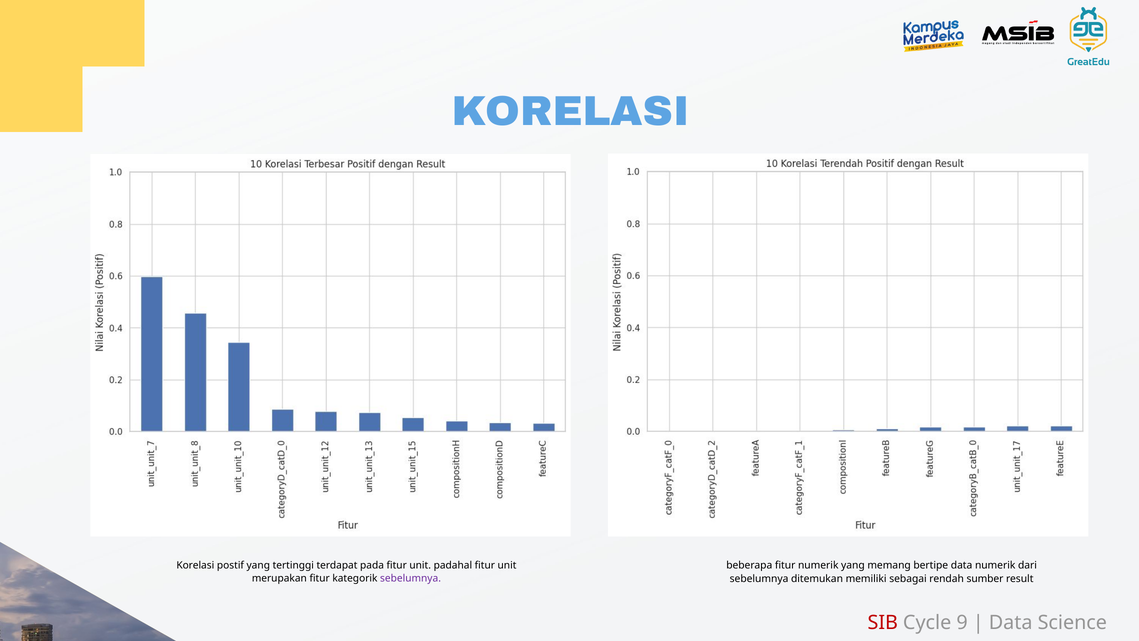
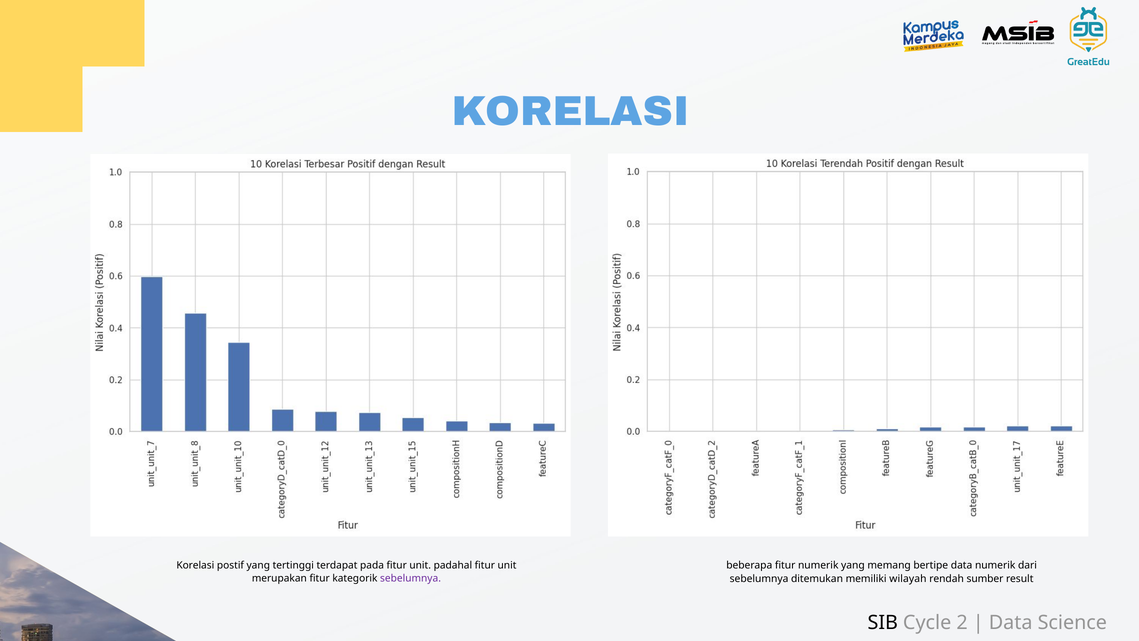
sebagai: sebagai -> wilayah
SIB colour: red -> black
9: 9 -> 2
